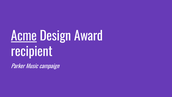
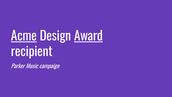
Award underline: none -> present
